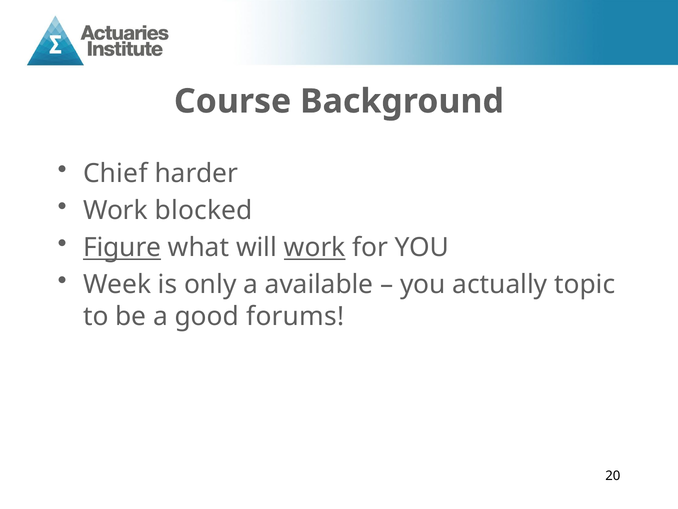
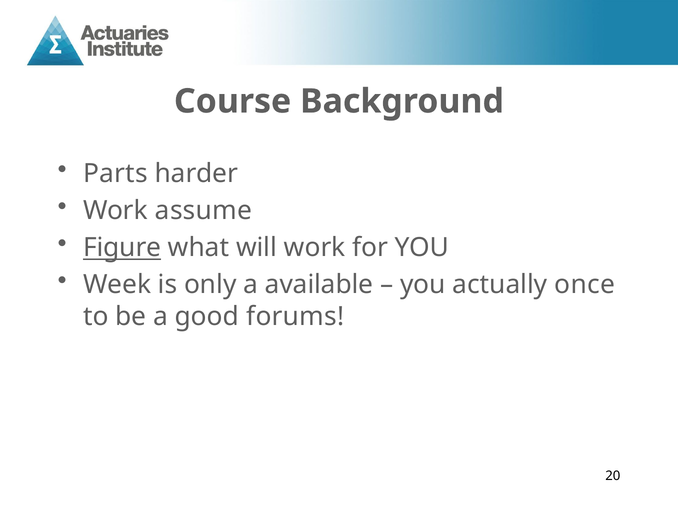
Chief: Chief -> Parts
blocked: blocked -> assume
work at (315, 247) underline: present -> none
topic: topic -> once
